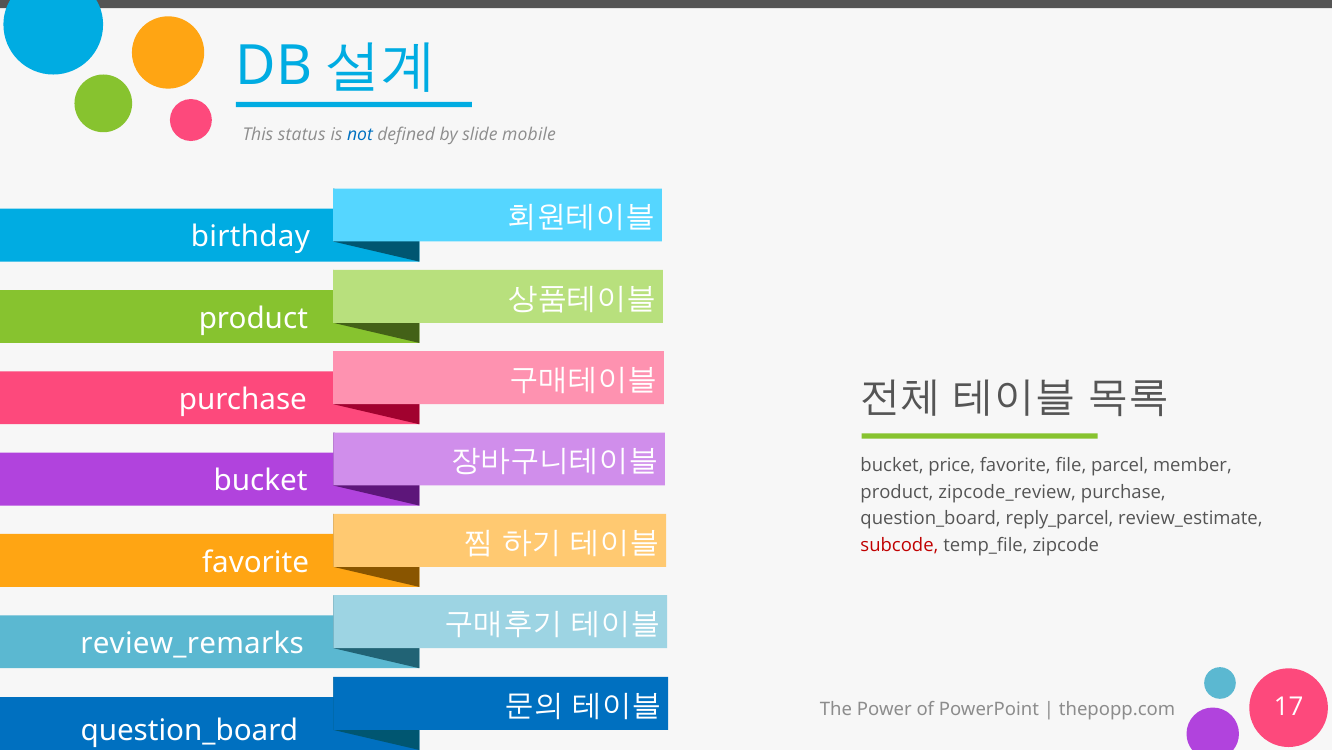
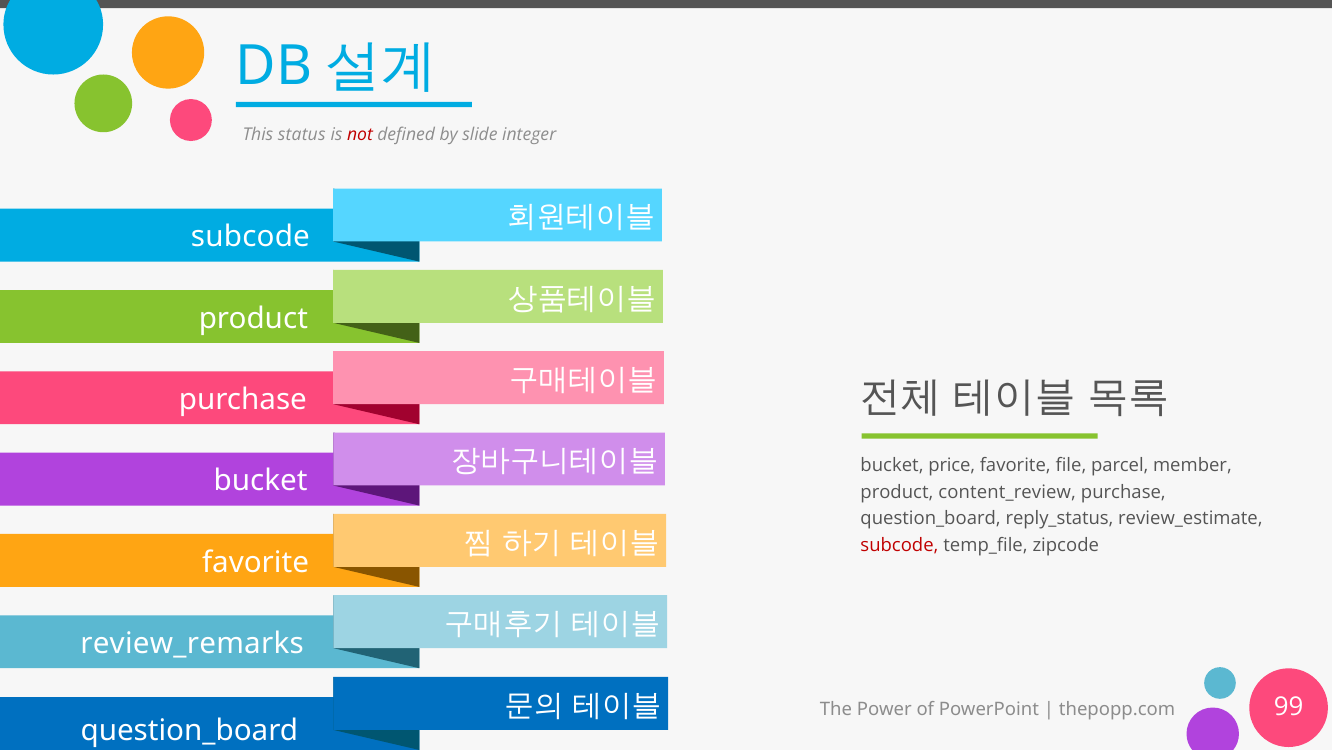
not colour: blue -> red
mobile: mobile -> integer
birthday at (250, 237): birthday -> subcode
zipcode_review: zipcode_review -> content_review
reply_parcel: reply_parcel -> reply_status
17: 17 -> 99
